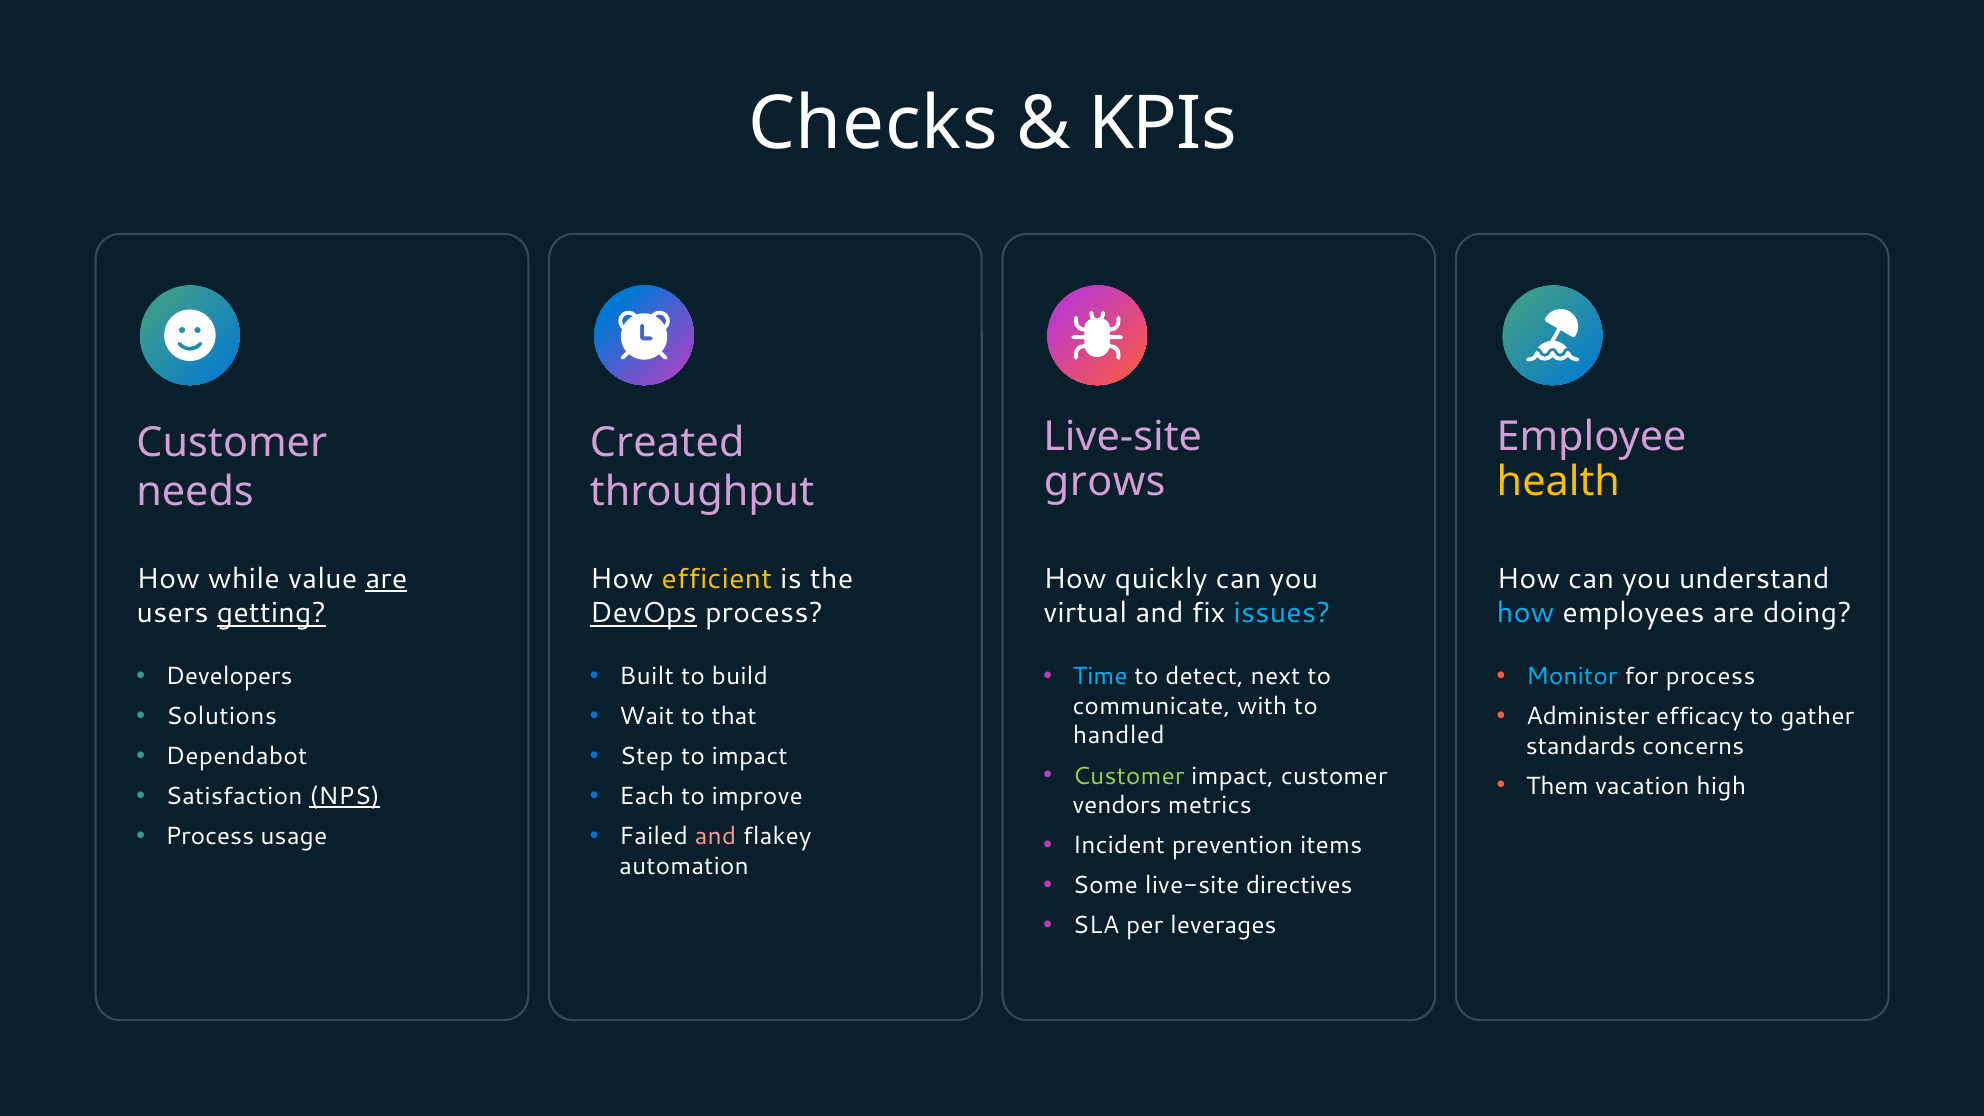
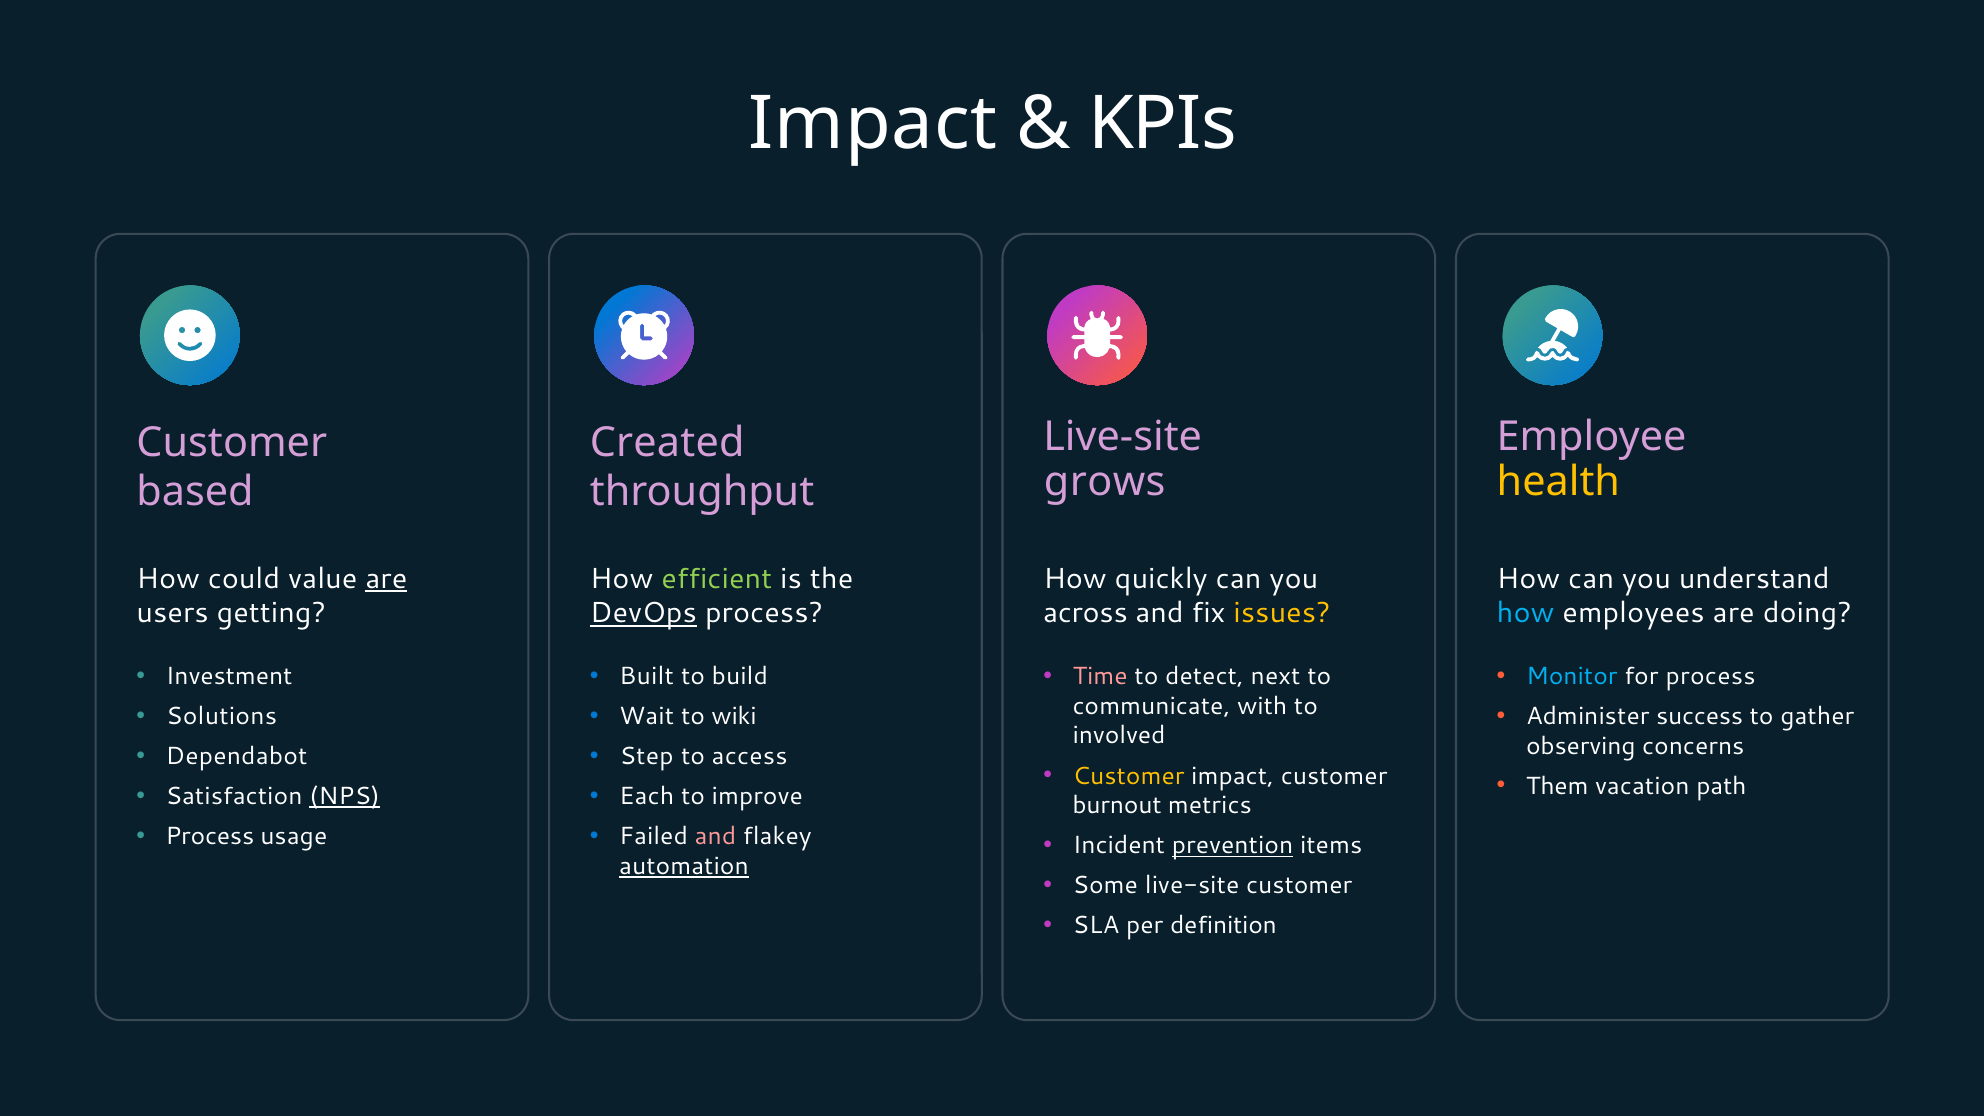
Checks at (873, 124): Checks -> Impact
needs: needs -> based
while: while -> could
efficient colour: yellow -> light green
getting underline: present -> none
virtual: virtual -> across
issues colour: light blue -> yellow
Developers: Developers -> Investment
Time colour: light blue -> pink
that: that -> wiki
efficacy: efficacy -> success
handled: handled -> involved
standards: standards -> observing
to impact: impact -> access
Customer at (1129, 776) colour: light green -> yellow
high: high -> path
vendors: vendors -> burnout
prevention underline: none -> present
automation underline: none -> present
live-site directives: directives -> customer
leverages: leverages -> definition
